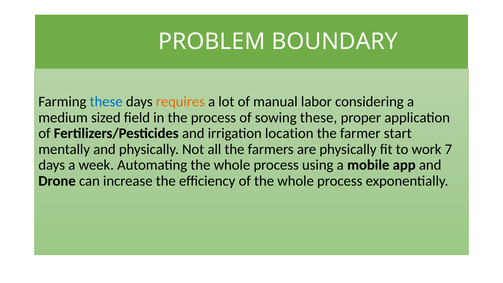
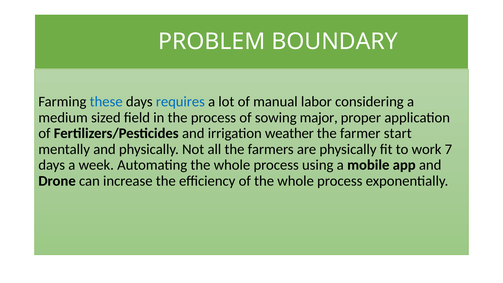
requires colour: orange -> blue
sowing these: these -> major
location: location -> weather
